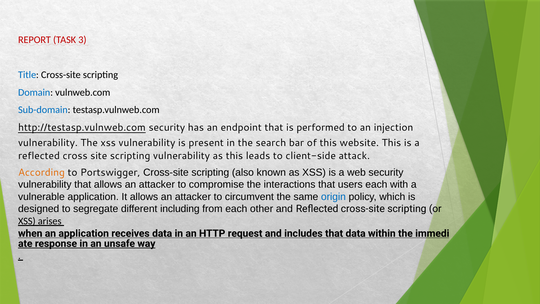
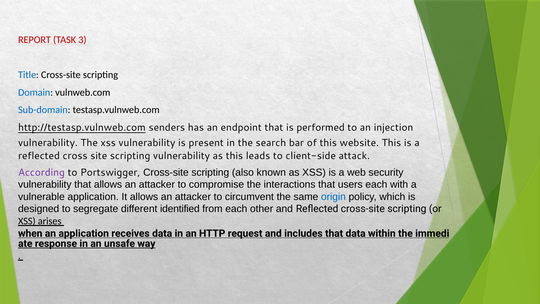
http://testasp.vulnweb.com security: security -> senders
According colour: orange -> purple
including: including -> identified
